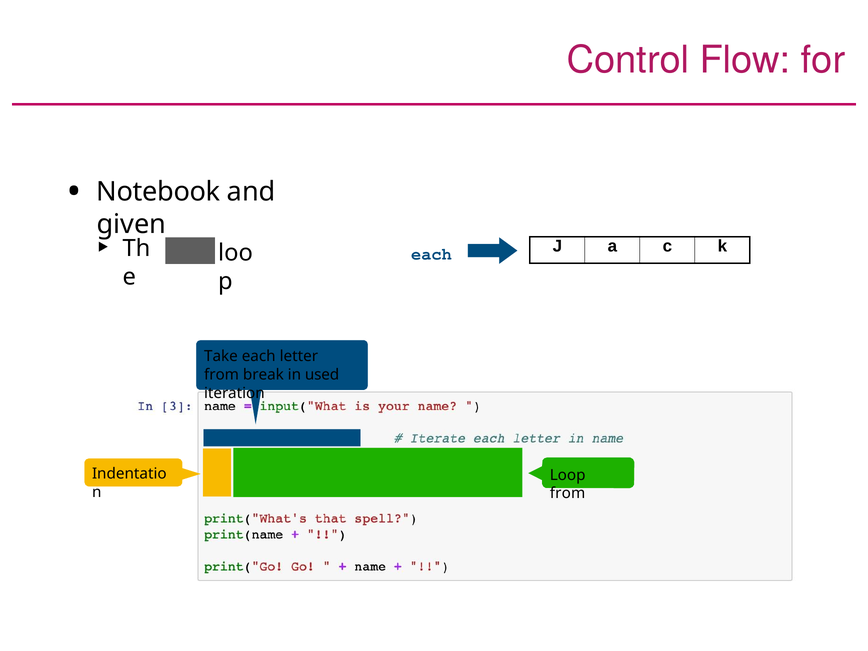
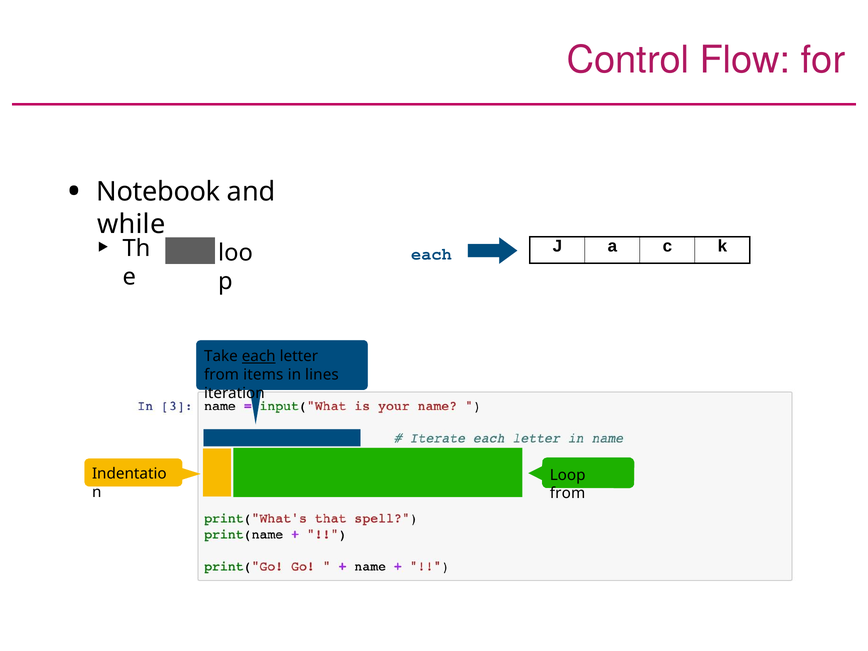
given: given -> while
each at (259, 356) underline: none -> present
break: break -> items
used: used -> lines
